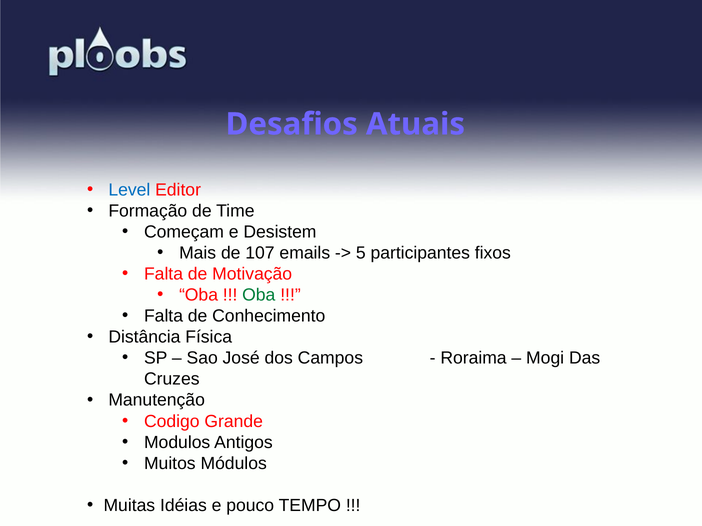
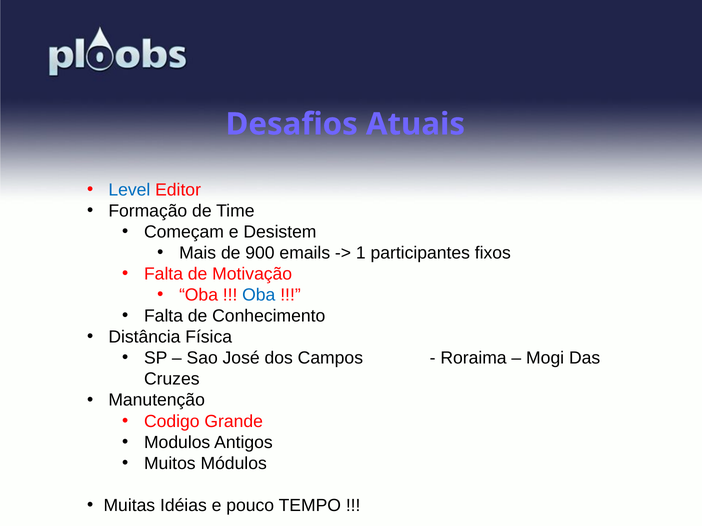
107: 107 -> 900
5: 5 -> 1
Oba at (259, 295) colour: green -> blue
